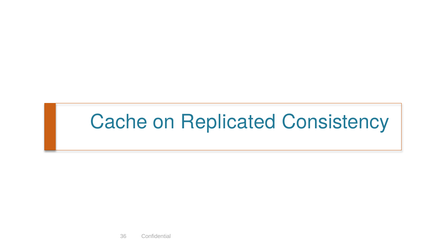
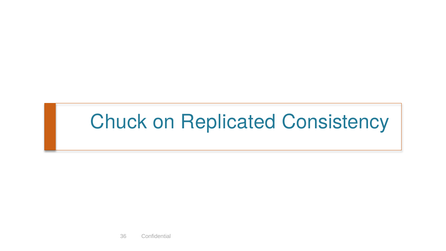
Cache: Cache -> Chuck
